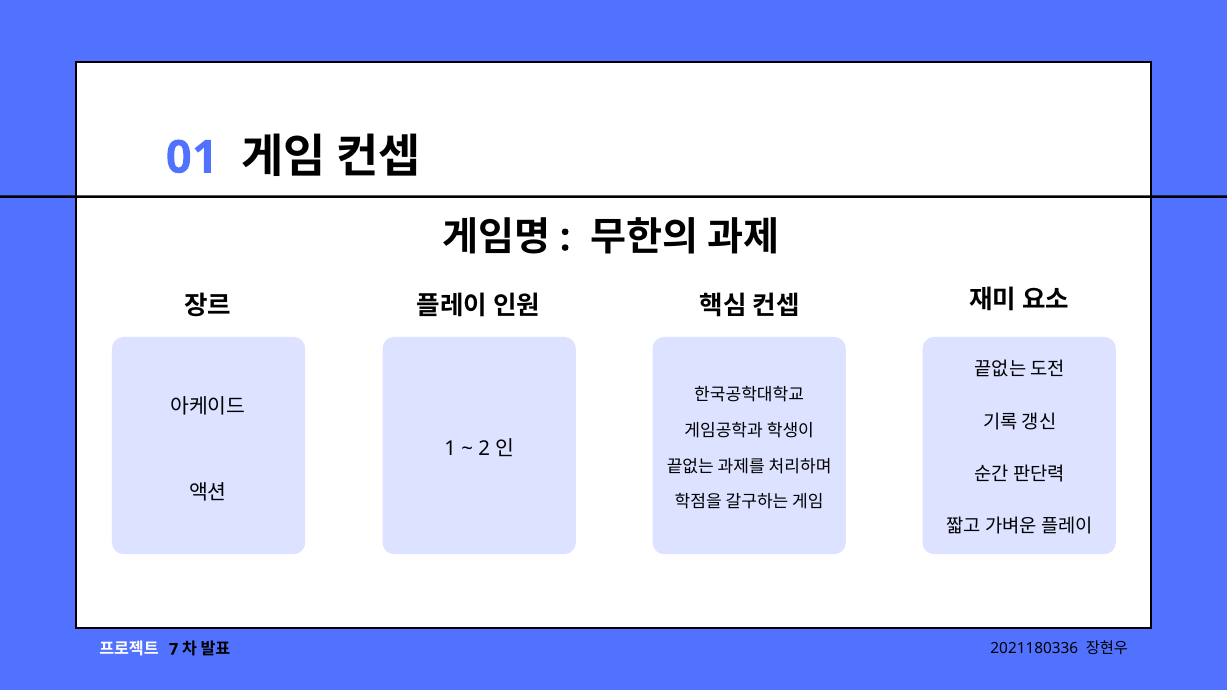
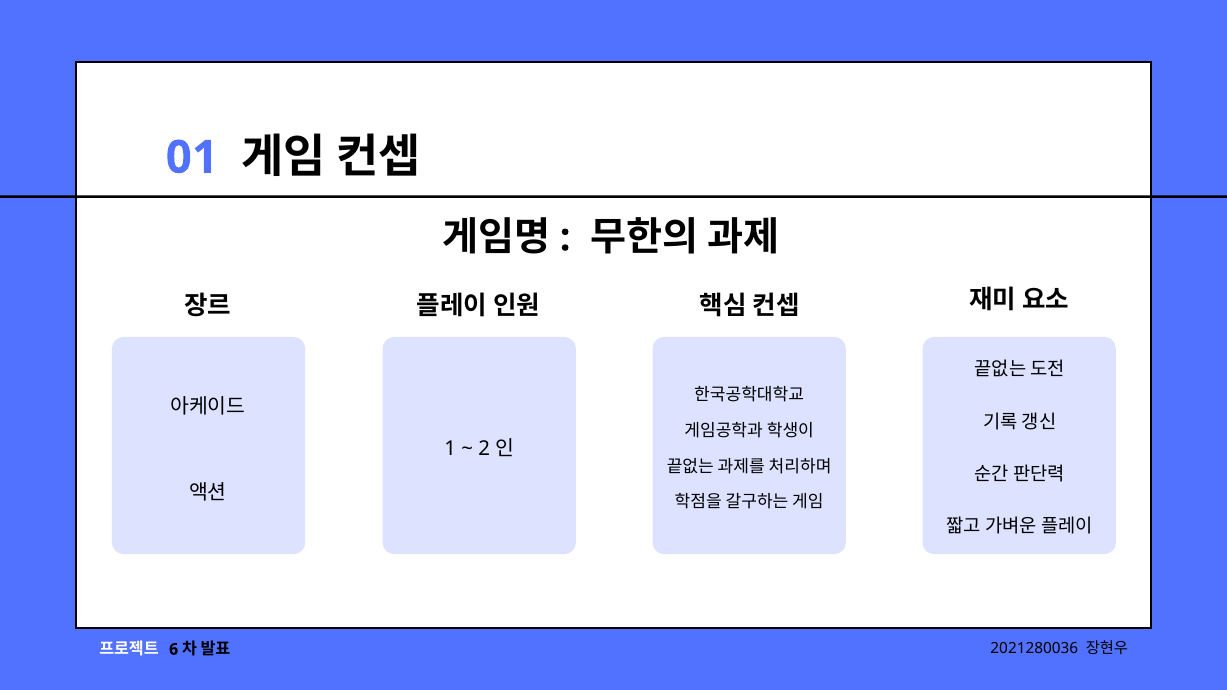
7: 7 -> 6
2021180336: 2021180336 -> 2021280036
